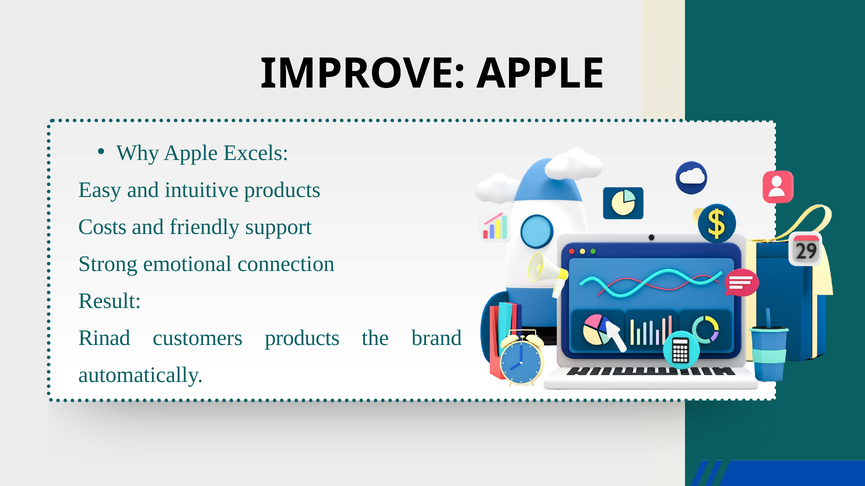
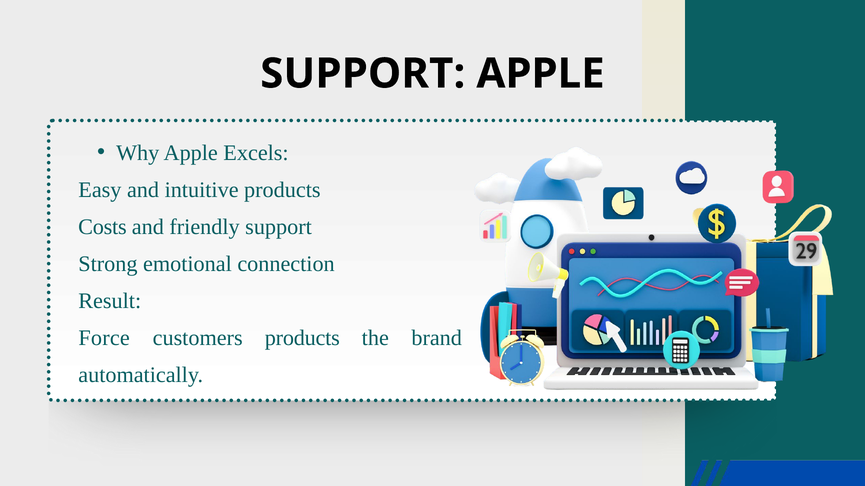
IMPROVE at (363, 74): IMPROVE -> SUPPORT
Rinad: Rinad -> Force
